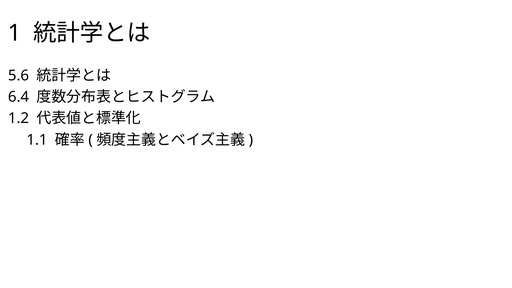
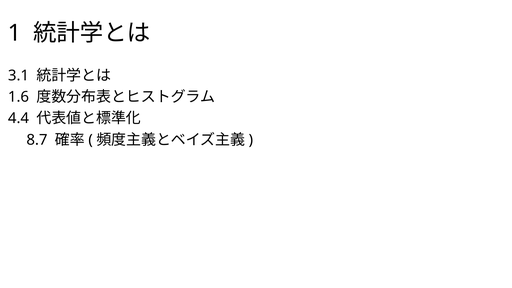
5.6: 5.6 -> 3.1
6.4: 6.4 -> 1.6
1.2: 1.2 -> 4.4
1.1: 1.1 -> 8.7
